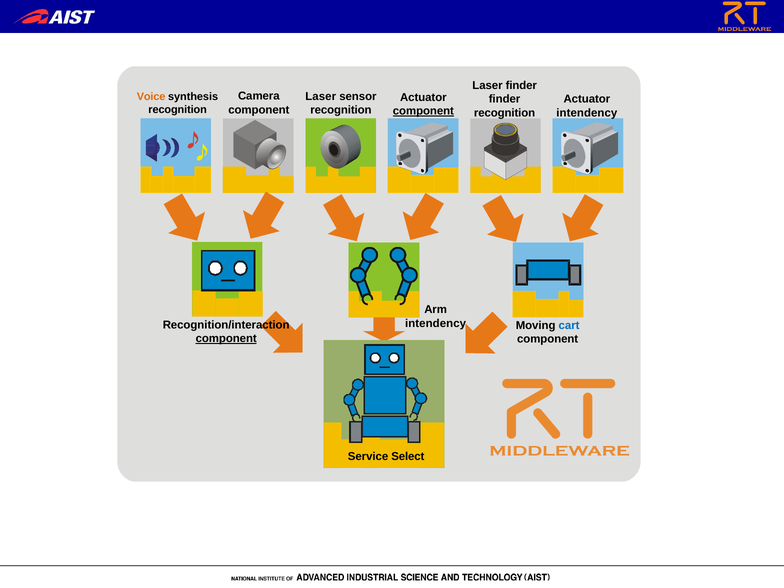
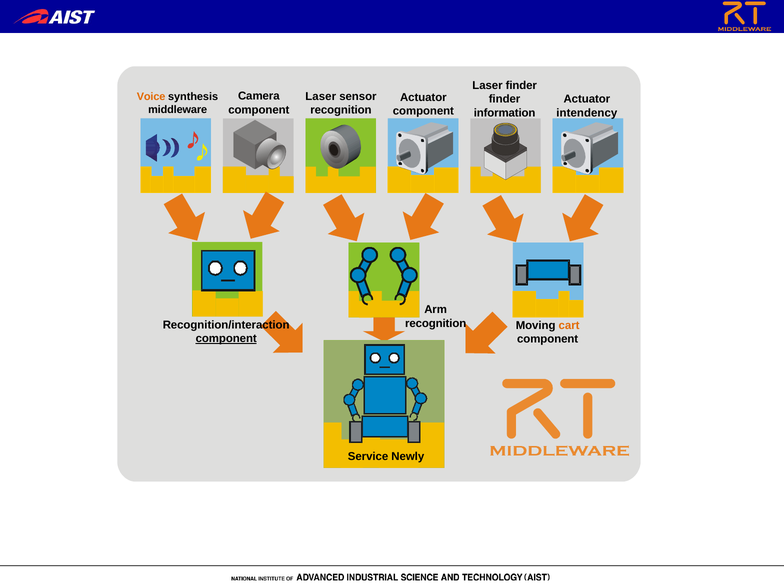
recognition at (178, 110): recognition -> middleware
component at (423, 111) underline: present -> none
recognition at (505, 113): recognition -> information
intendency at (436, 323): intendency -> recognition
cart colour: blue -> orange
Select: Select -> Newly
